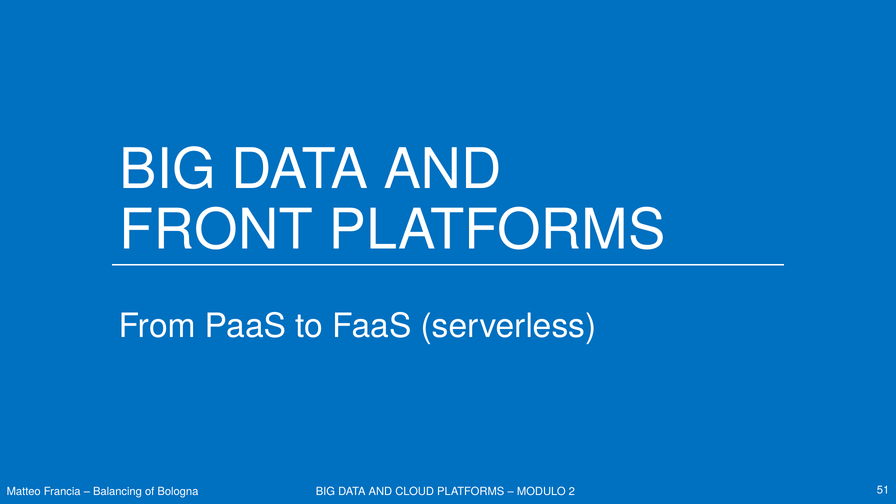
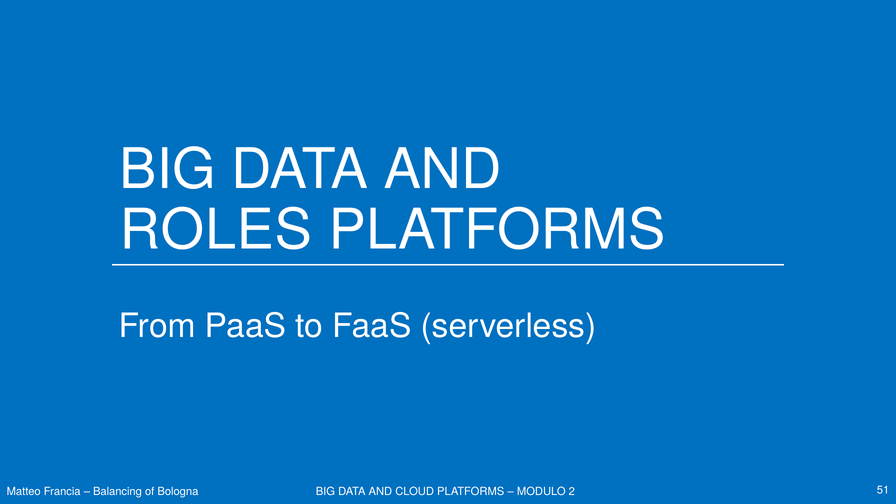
FRONT: FRONT -> ROLES
